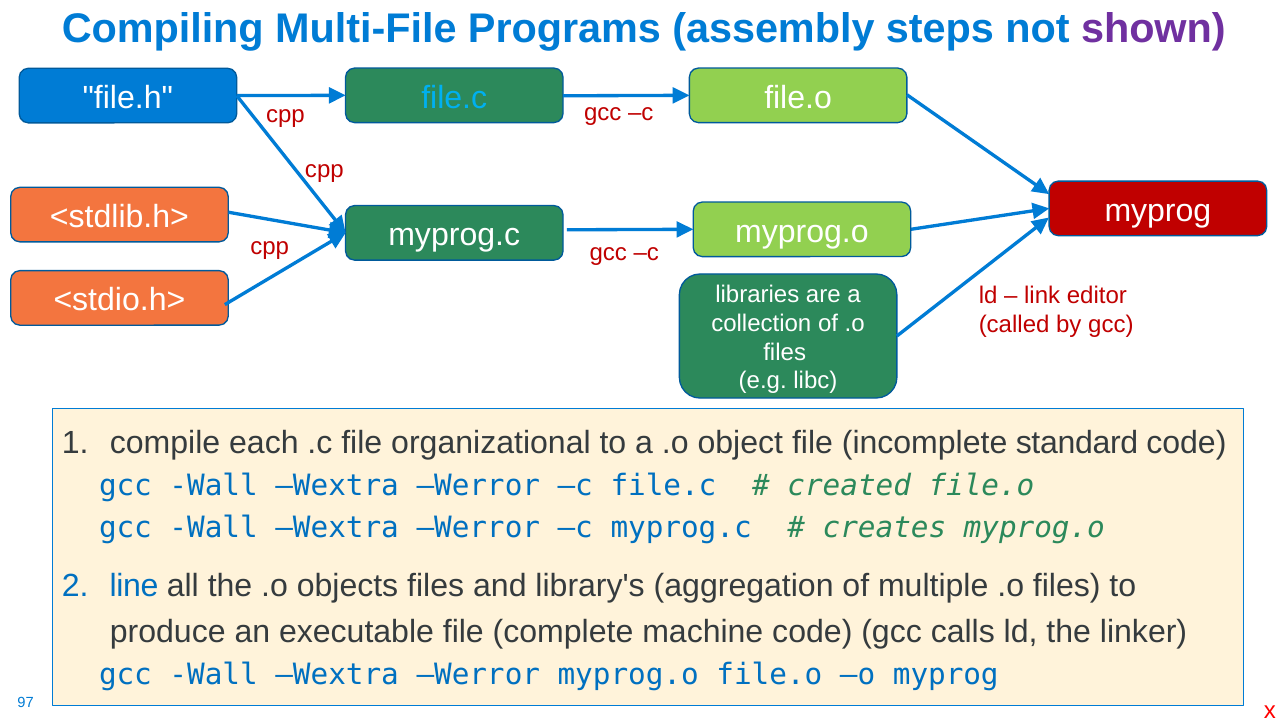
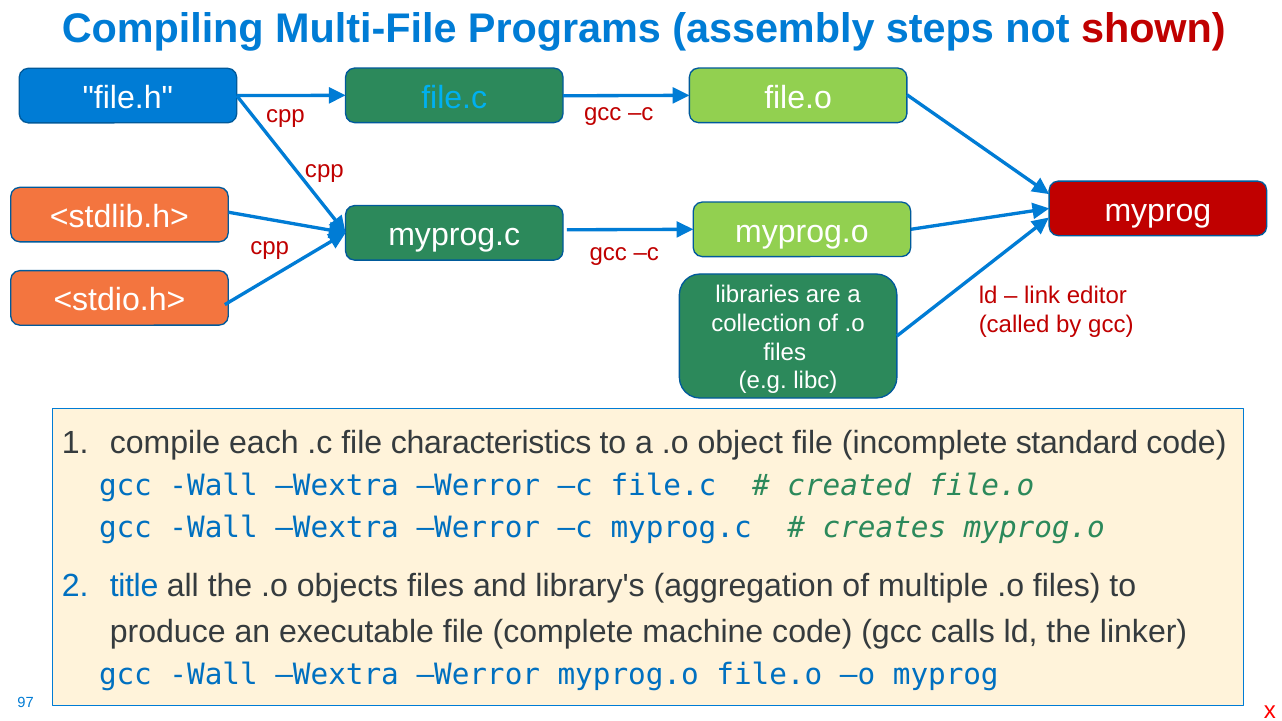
shown colour: purple -> red
organizational: organizational -> characteristics
line: line -> title
